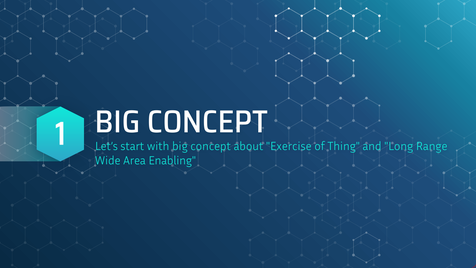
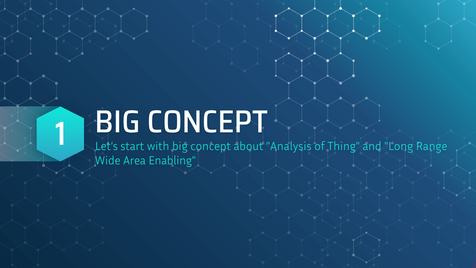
Exercise: Exercise -> Analysis
